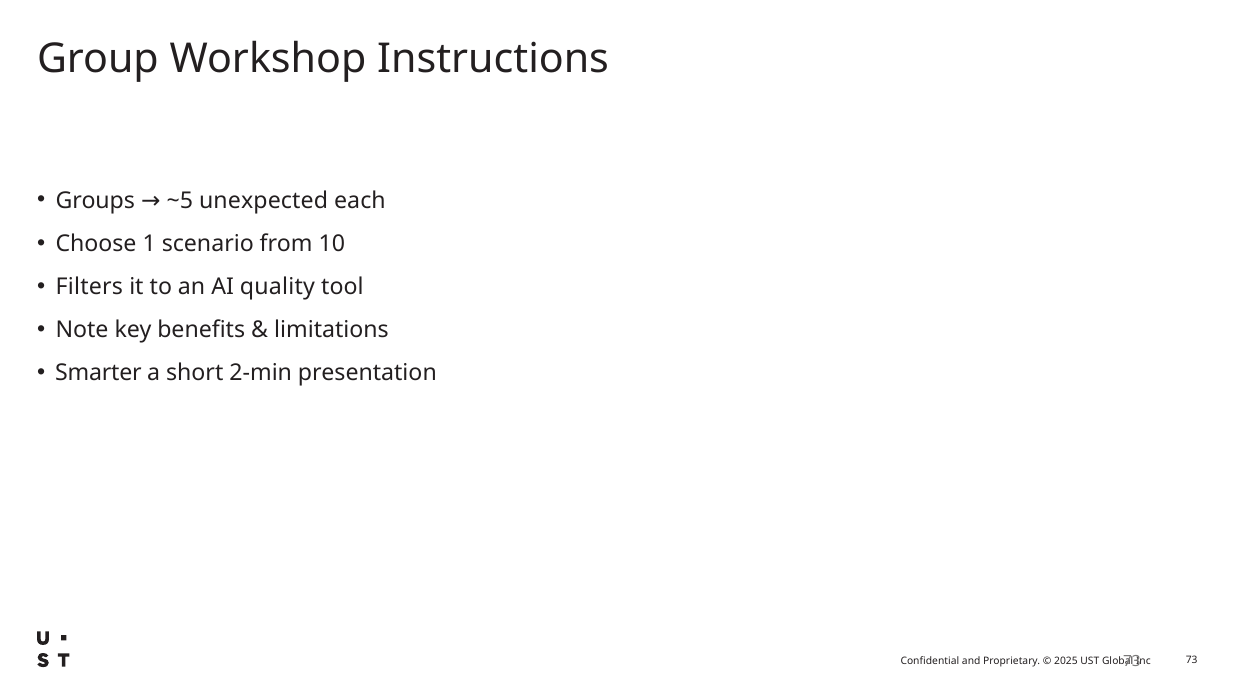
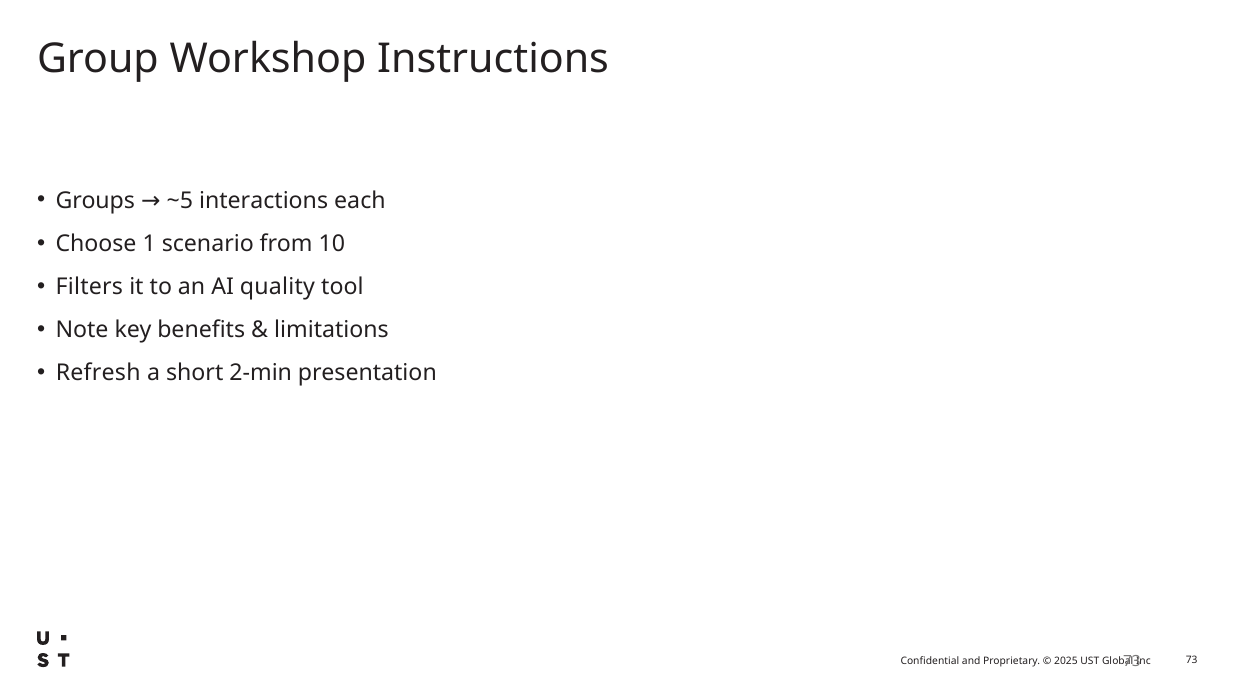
unexpected: unexpected -> interactions
Smarter: Smarter -> Refresh
